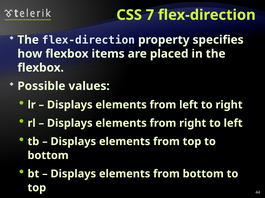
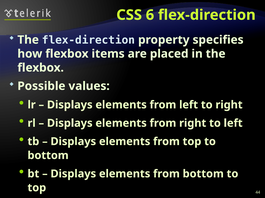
7: 7 -> 6
